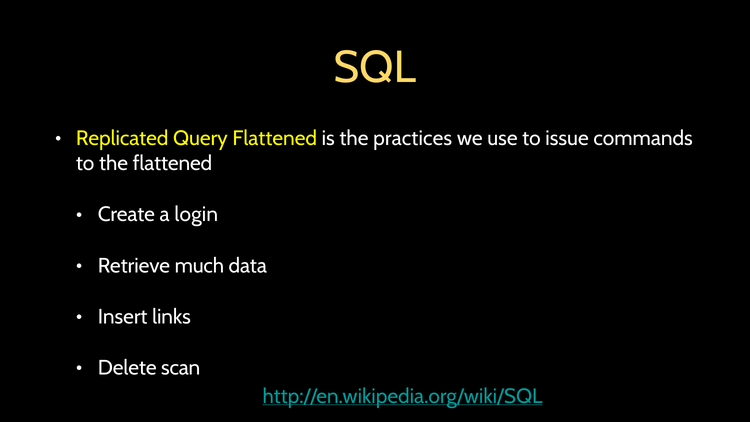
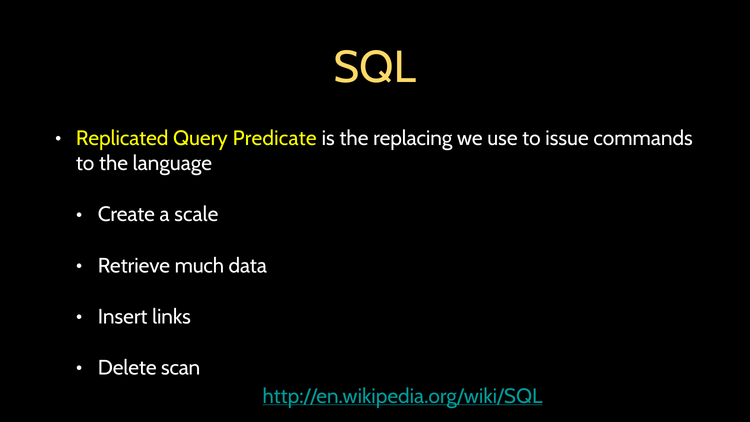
Query Flattened: Flattened -> Predicate
practices: practices -> replacing
the flattened: flattened -> language
login: login -> scale
